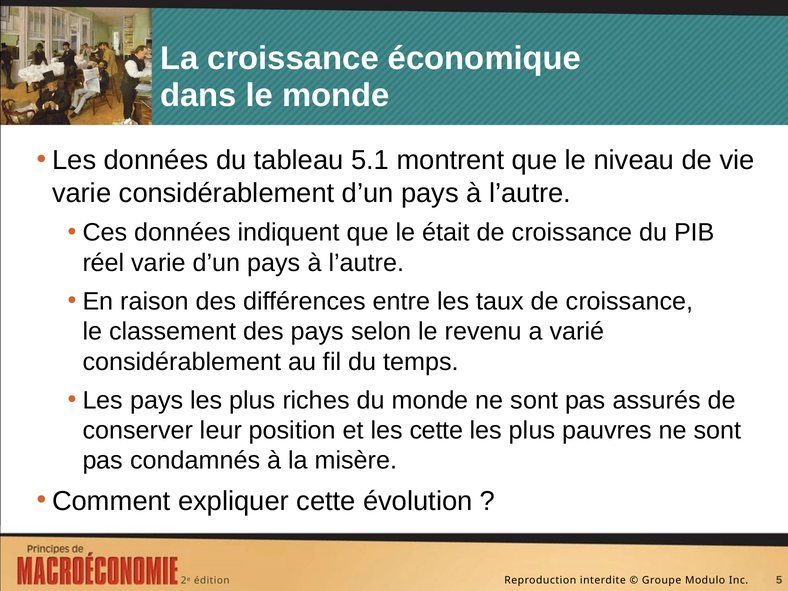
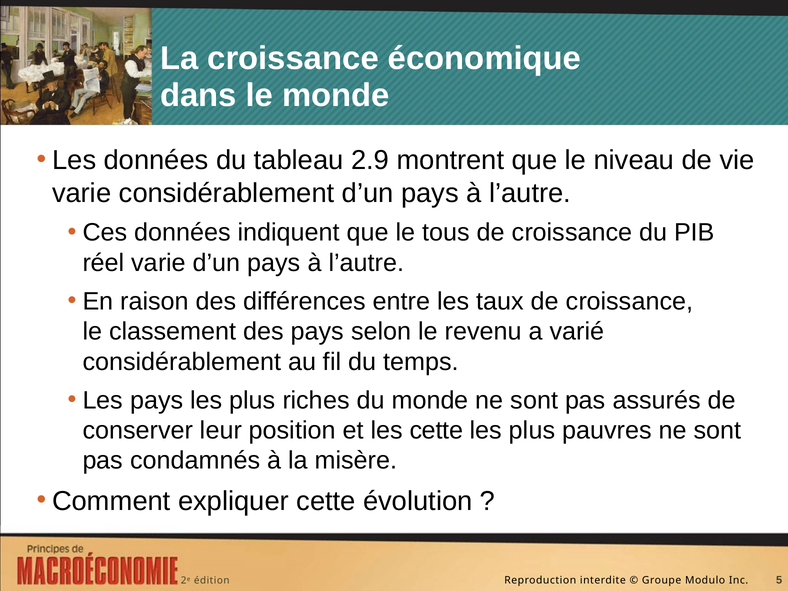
5.1: 5.1 -> 2.9
était: était -> tous
